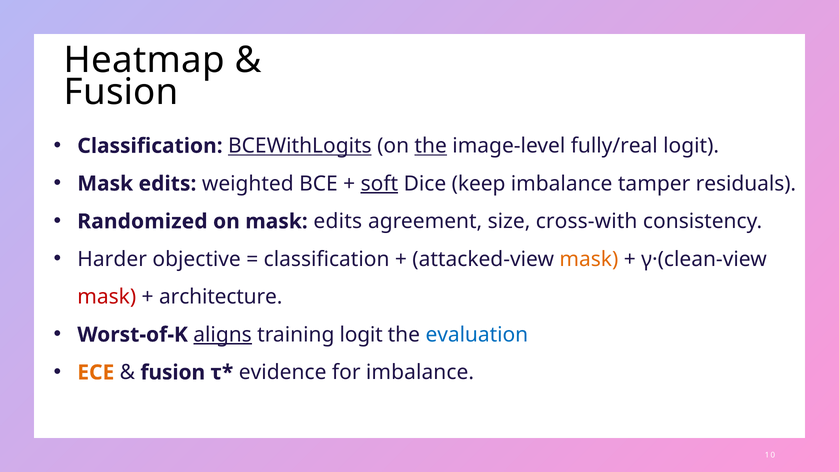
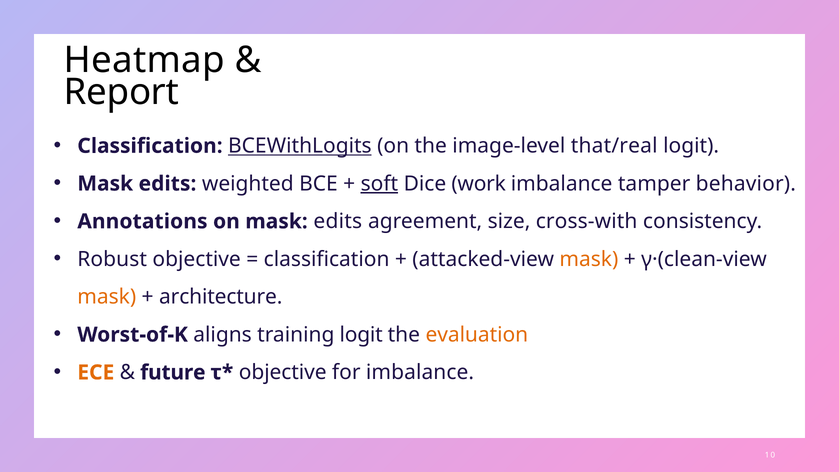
Fusion at (121, 92): Fusion -> Report
the at (431, 146) underline: present -> none
fully/real: fully/real -> that/real
keep: keep -> work
residuals: residuals -> behavior
Randomized: Randomized -> Annotations
Harder: Harder -> Robust
mask at (107, 297) colour: red -> orange
aligns underline: present -> none
evaluation colour: blue -> orange
fusion at (173, 372): fusion -> future
evidence at (283, 372): evidence -> objective
